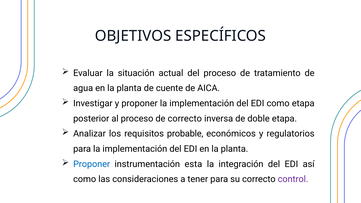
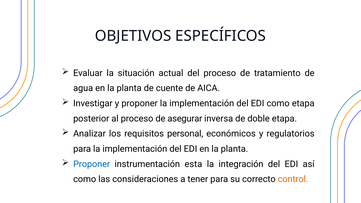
de correcto: correcto -> asegurar
probable: probable -> personal
control colour: purple -> orange
